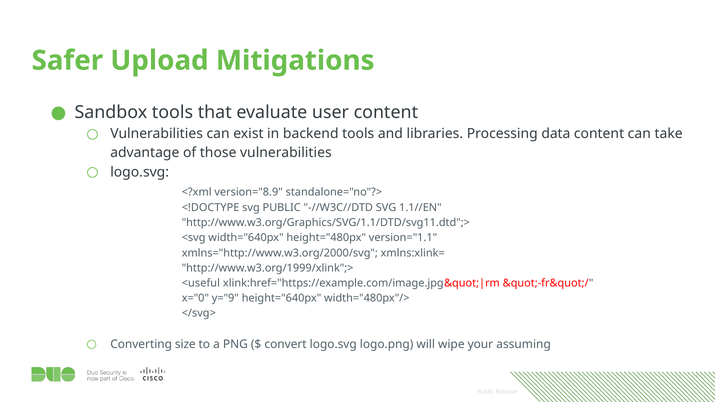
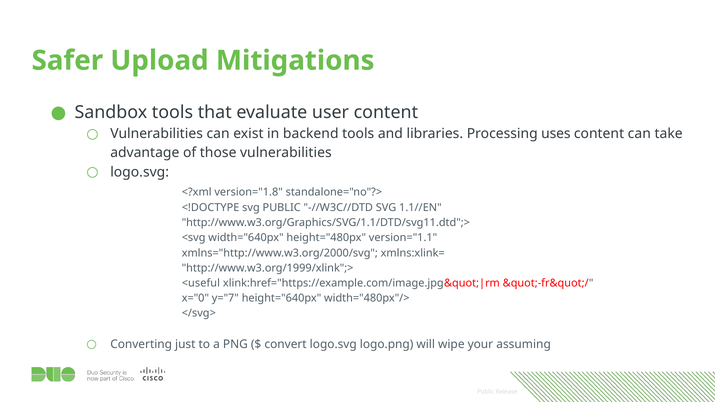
data: data -> uses
version="8.9: version="8.9 -> version="1.8
y="9: y="9 -> y="7
size: size -> just
